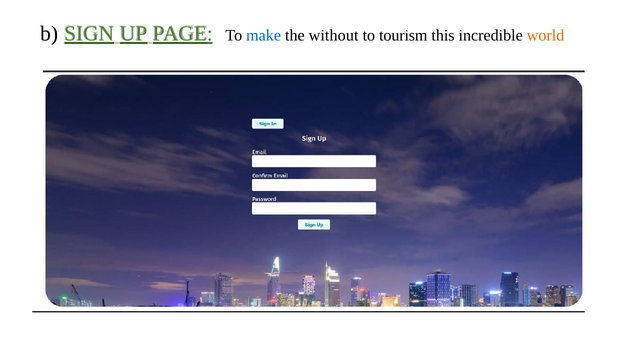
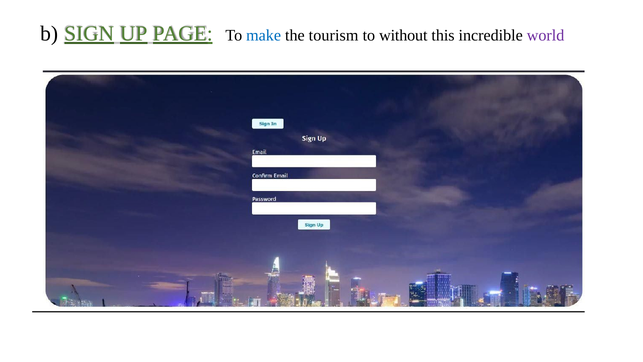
without: without -> tourism
tourism: tourism -> without
world colour: orange -> purple
